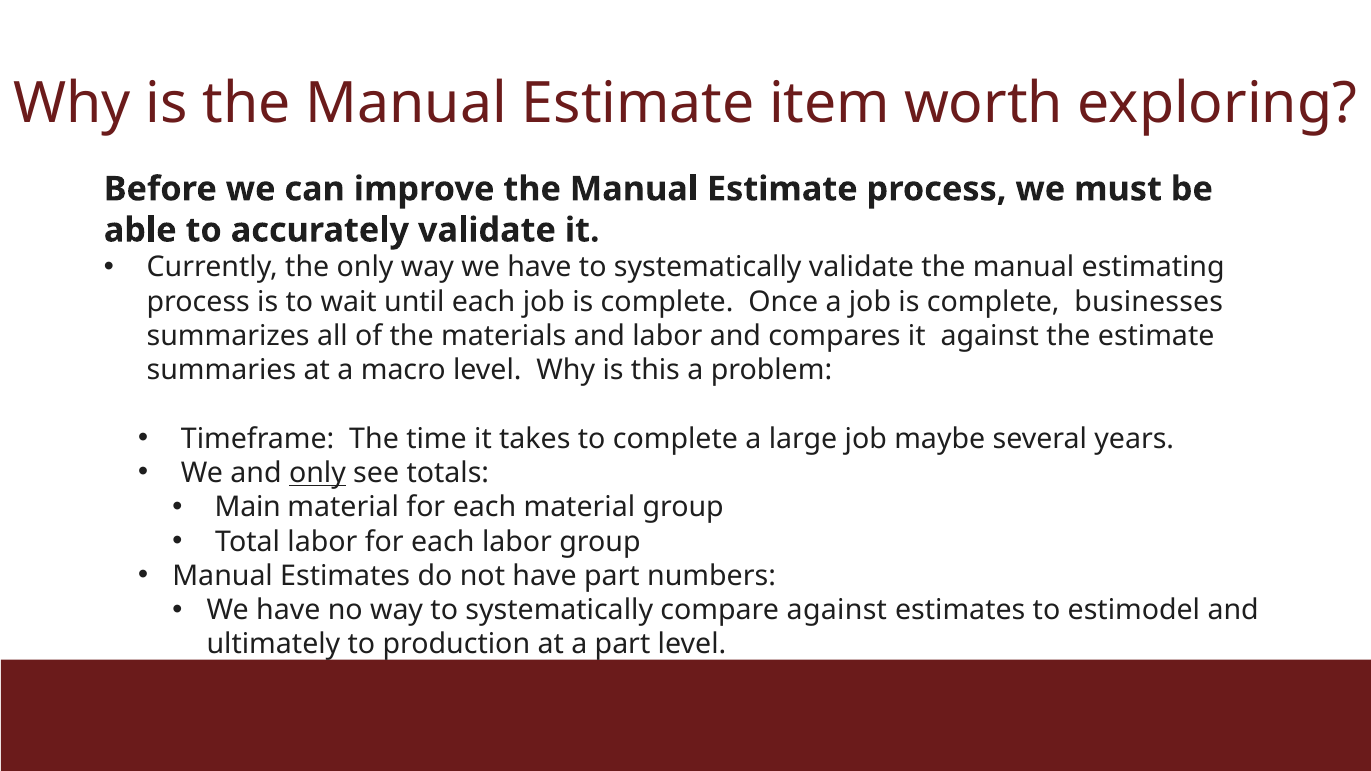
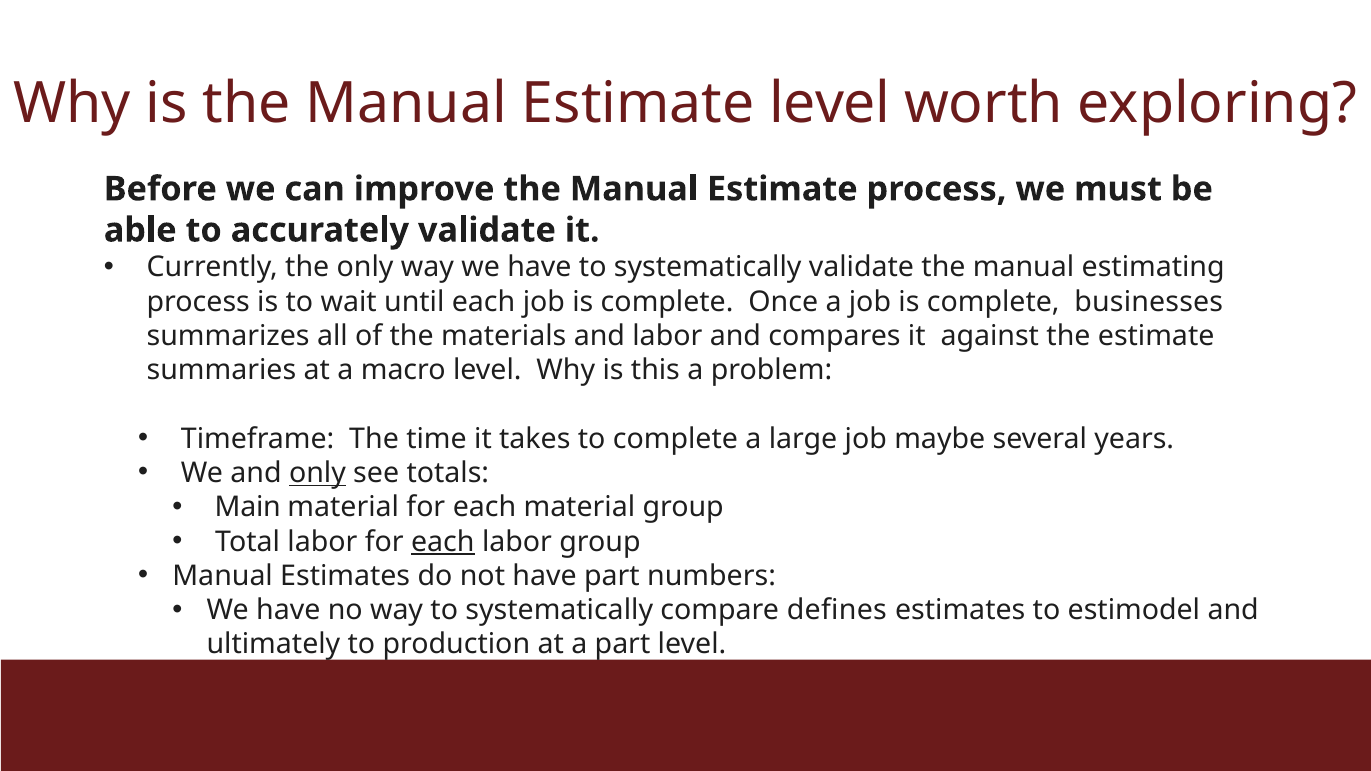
Estimate item: item -> level
each at (443, 542) underline: none -> present
compare against: against -> defines
